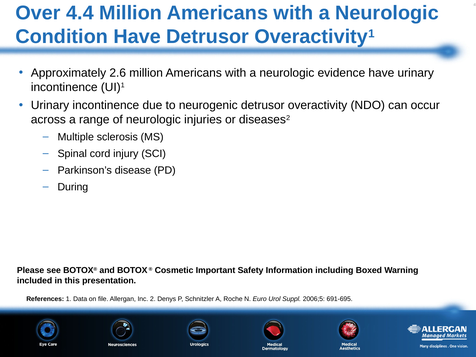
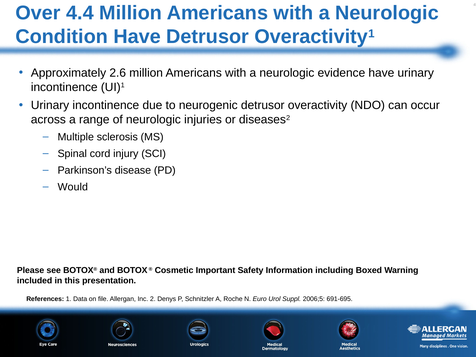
During: During -> Would
